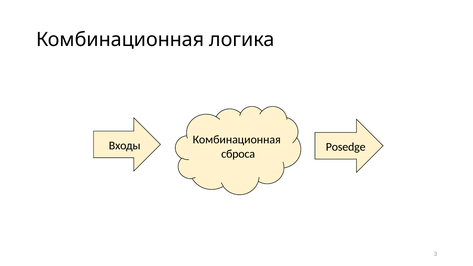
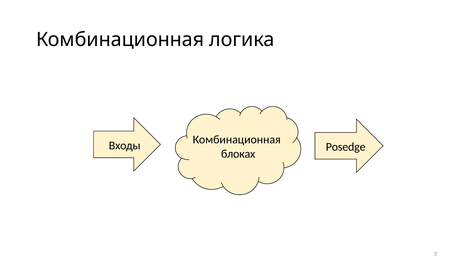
сброса: сброса -> блоках
